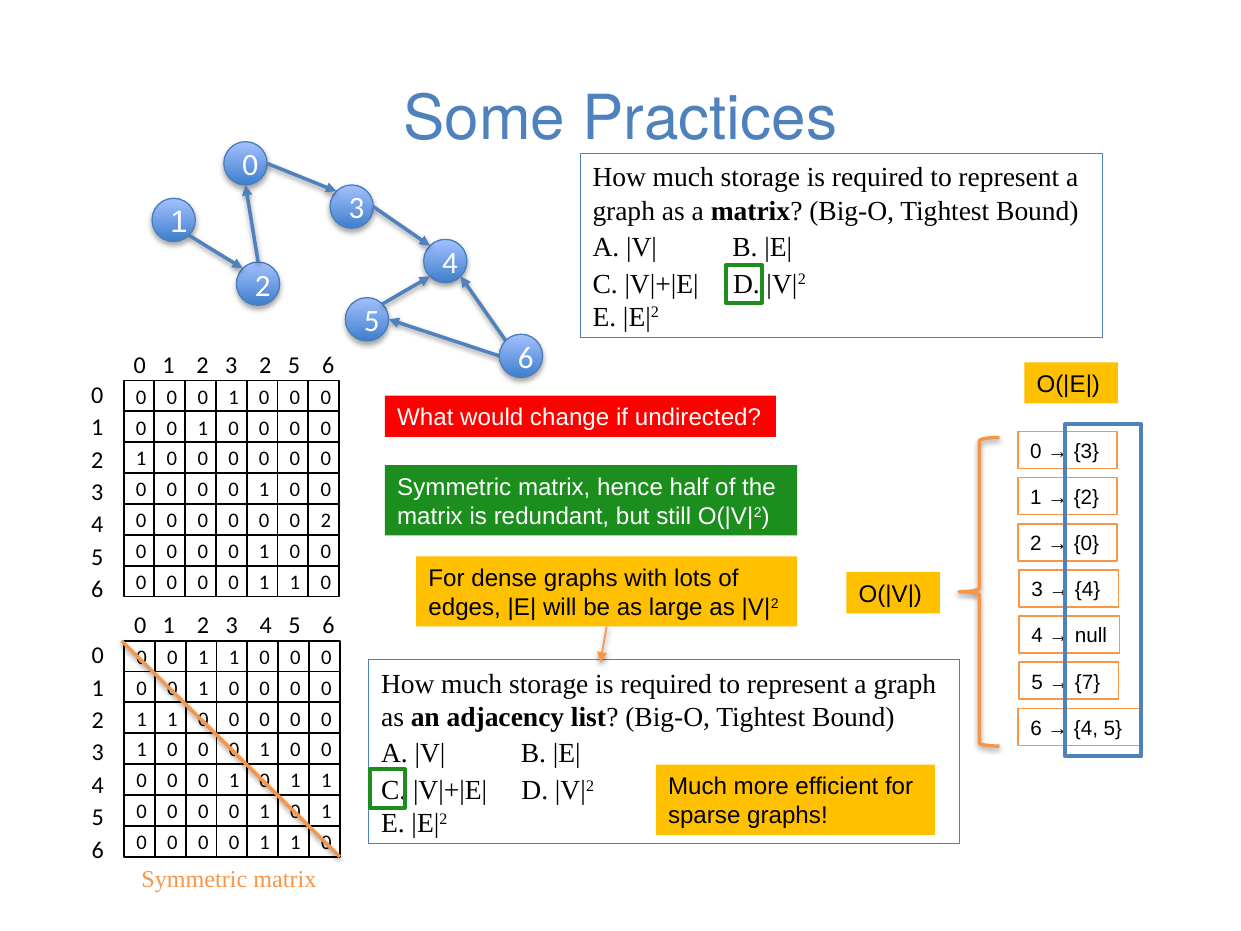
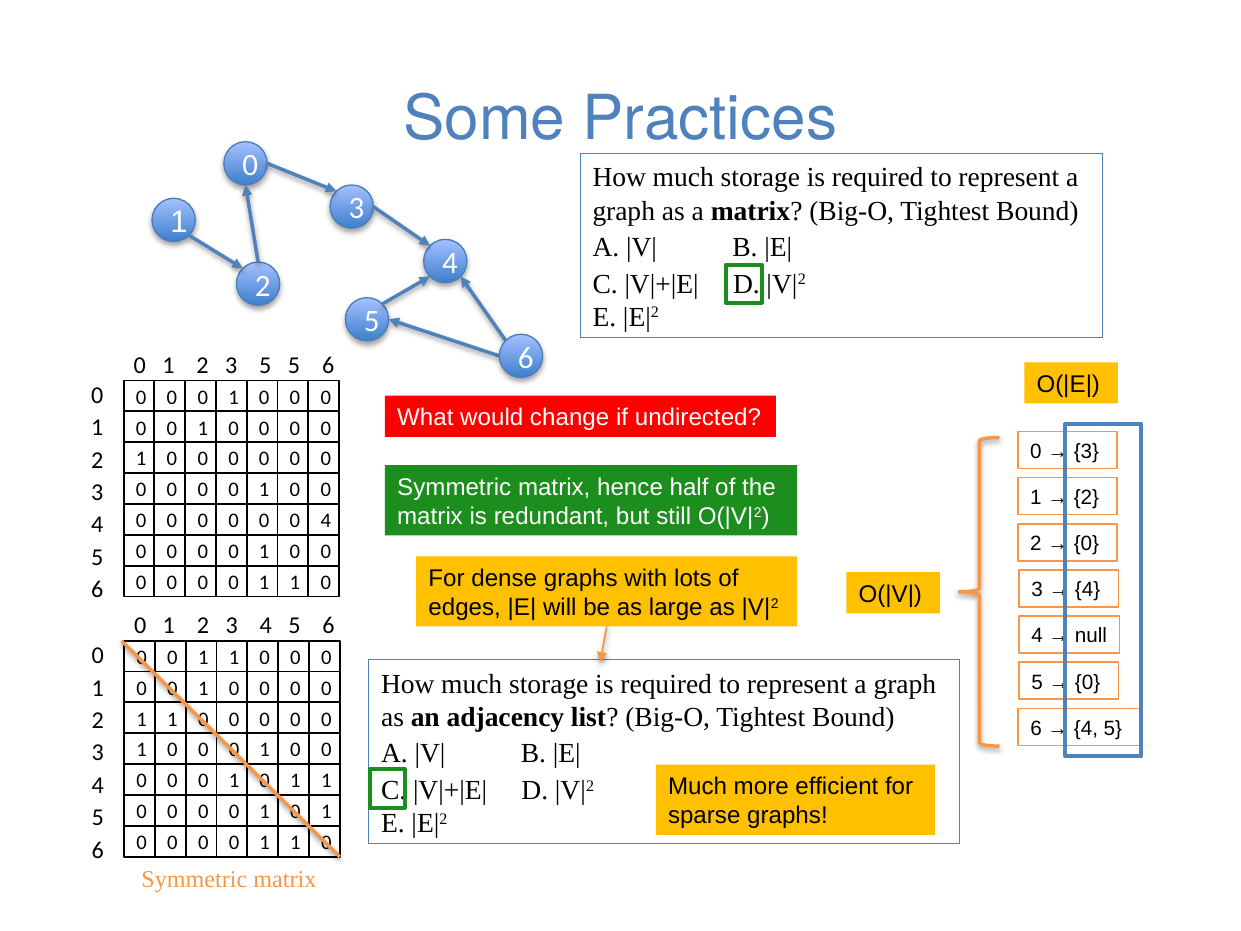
3 2: 2 -> 5
0 2: 2 -> 4
7 at (1088, 682): 7 -> 0
